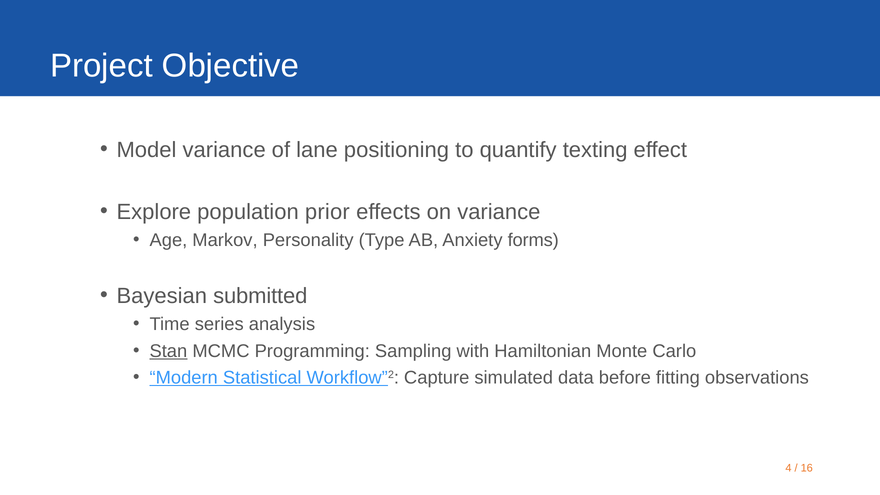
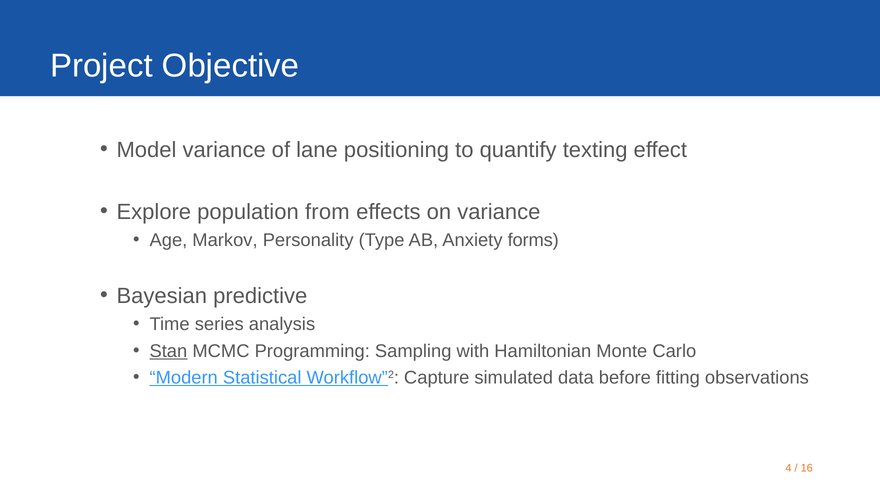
prior: prior -> from
submitted: submitted -> predictive
